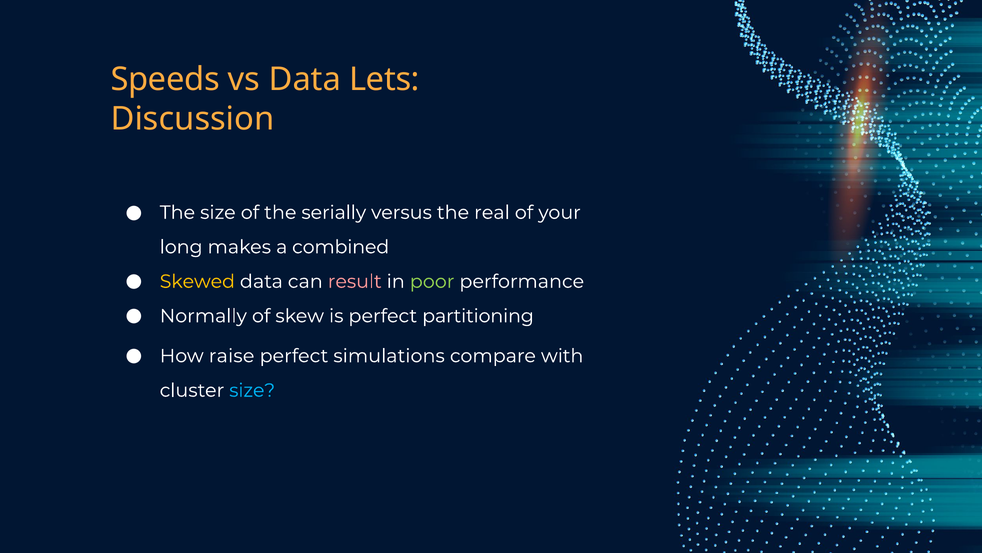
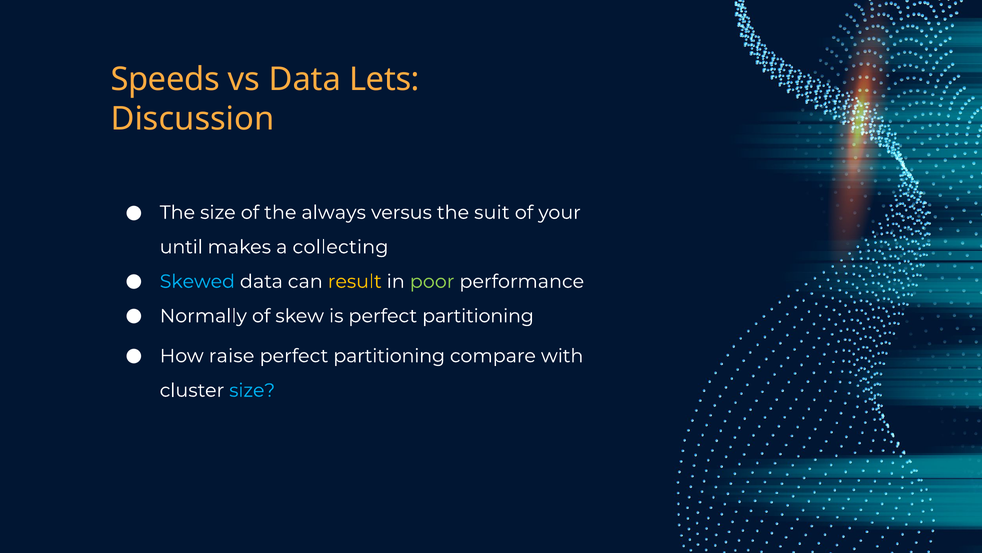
serially: serially -> always
real: real -> suit
long: long -> until
combined: combined -> collecting
Skewed colour: yellow -> light blue
result colour: pink -> yellow
simulations at (389, 356): simulations -> partitioning
